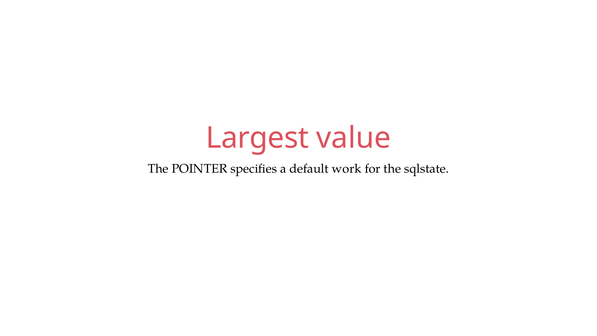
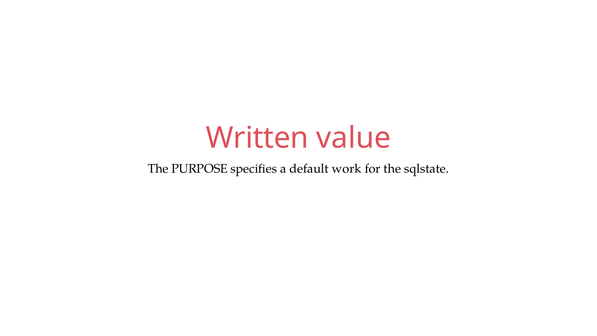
Largest: Largest -> Written
POINTER: POINTER -> PURPOSE
